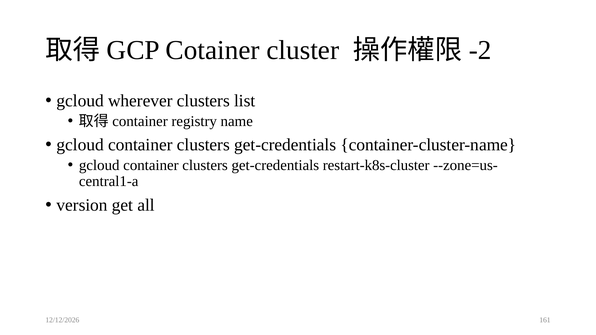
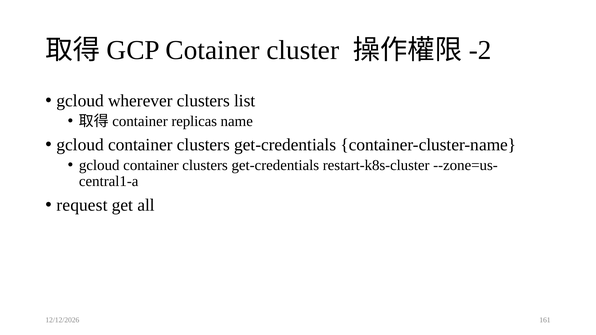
registry: registry -> replicas
version: version -> request
